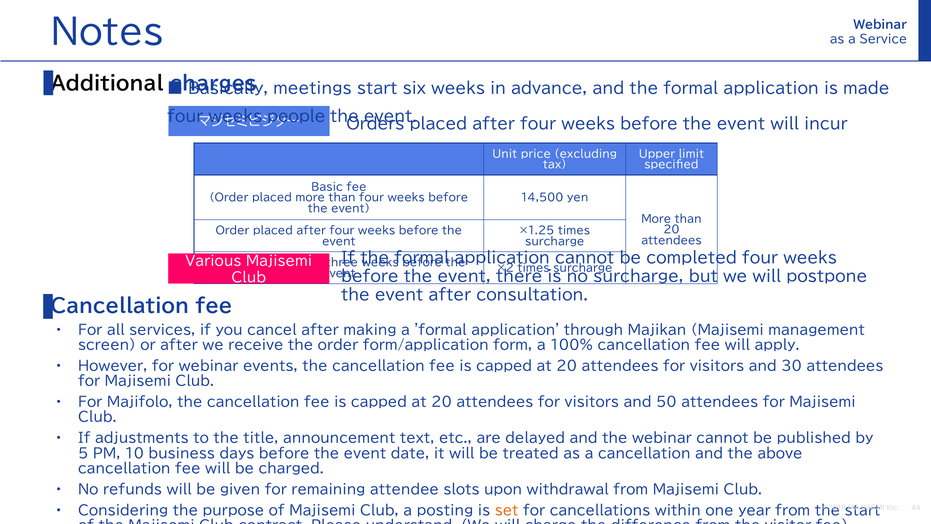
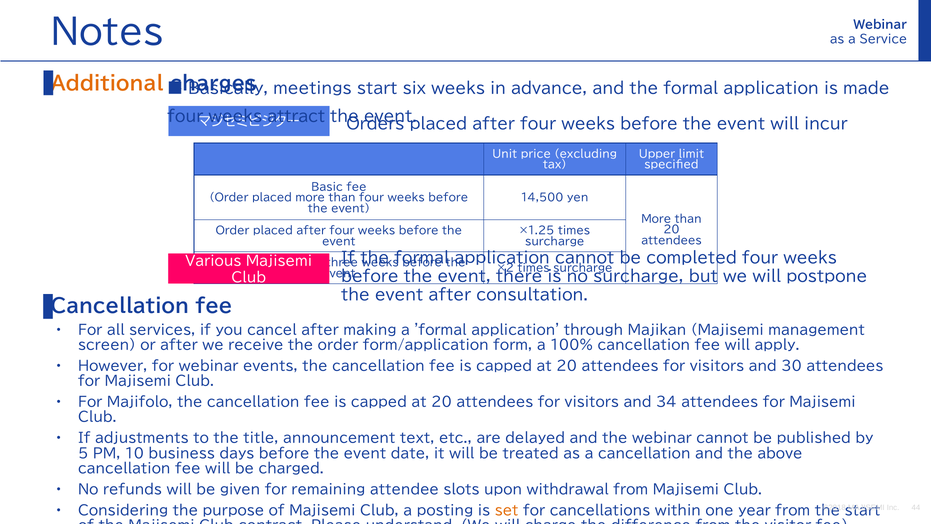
Additional colour: black -> orange
people: people -> attract
50: 50 -> 34
